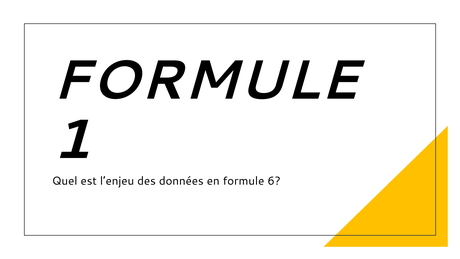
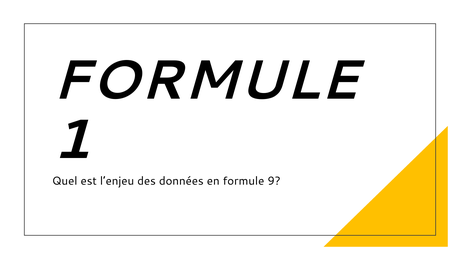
6: 6 -> 9
